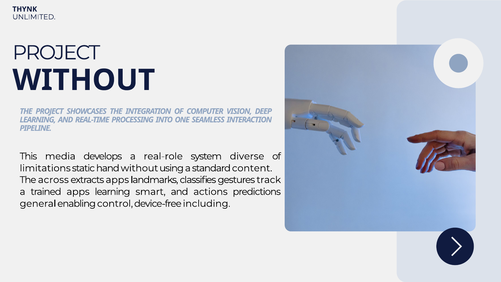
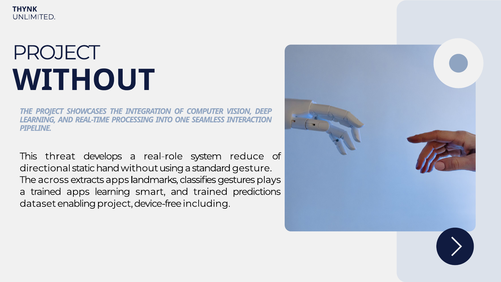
media: media -> threat
diverse: diverse -> reduce
limitations: limitations -> directional
content: content -> gesture
track: track -> plays
and actions: actions -> trained
general: general -> dataset
enabling control: control -> project
